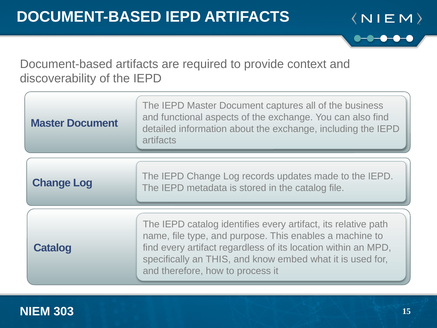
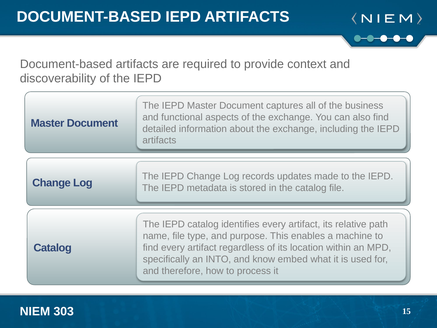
an THIS: THIS -> INTO
